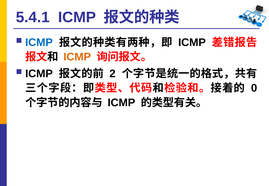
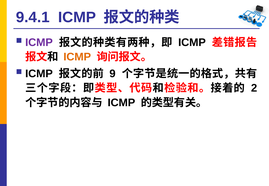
5.4.1: 5.4.1 -> 9.4.1
ICMP at (39, 42) colour: blue -> purple
2: 2 -> 9
0: 0 -> 2
